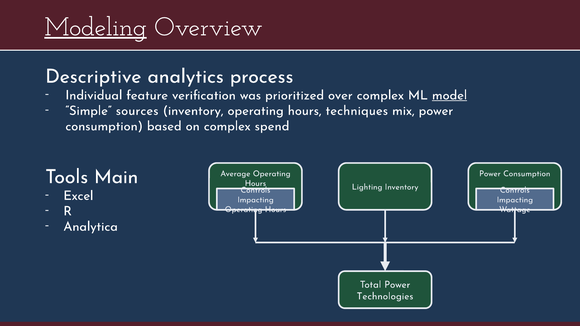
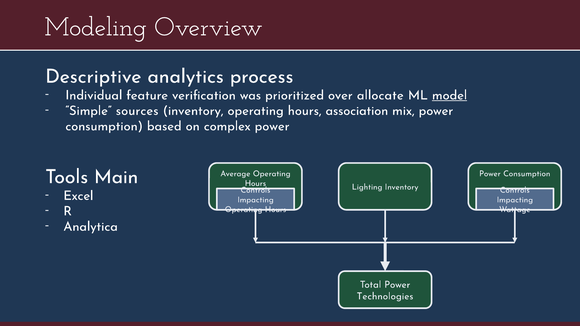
Modeling underline: present -> none
over complex: complex -> allocate
techniques: techniques -> association
complex spend: spend -> power
